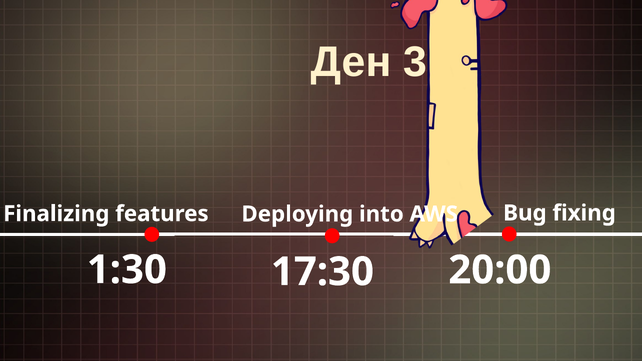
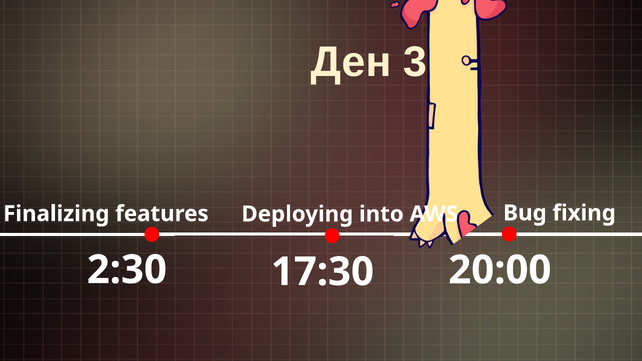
1:30: 1:30 -> 2:30
